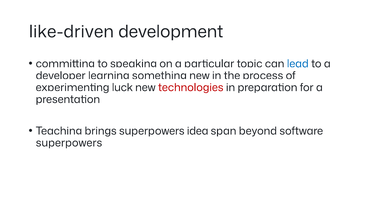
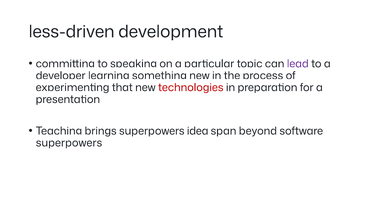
like-driven: like-driven -> less-driven
lead colour: blue -> purple
luck: luck -> that
